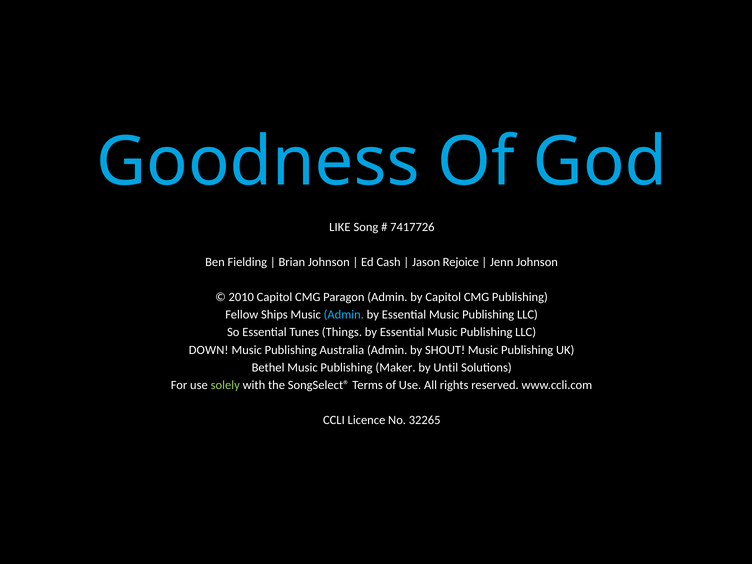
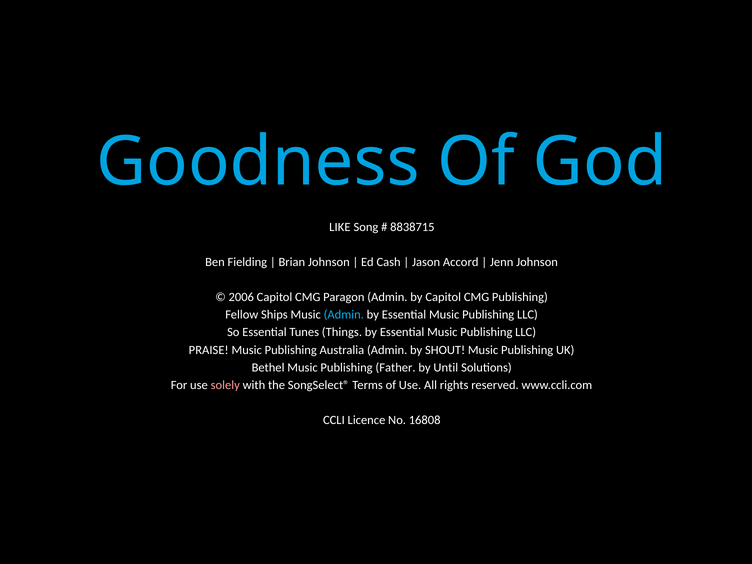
7417726: 7417726 -> 8838715
Rejoice: Rejoice -> Accord
2010: 2010 -> 2006
DOWN: DOWN -> PRAISE
Maker: Maker -> Father
solely colour: light green -> pink
32265: 32265 -> 16808
